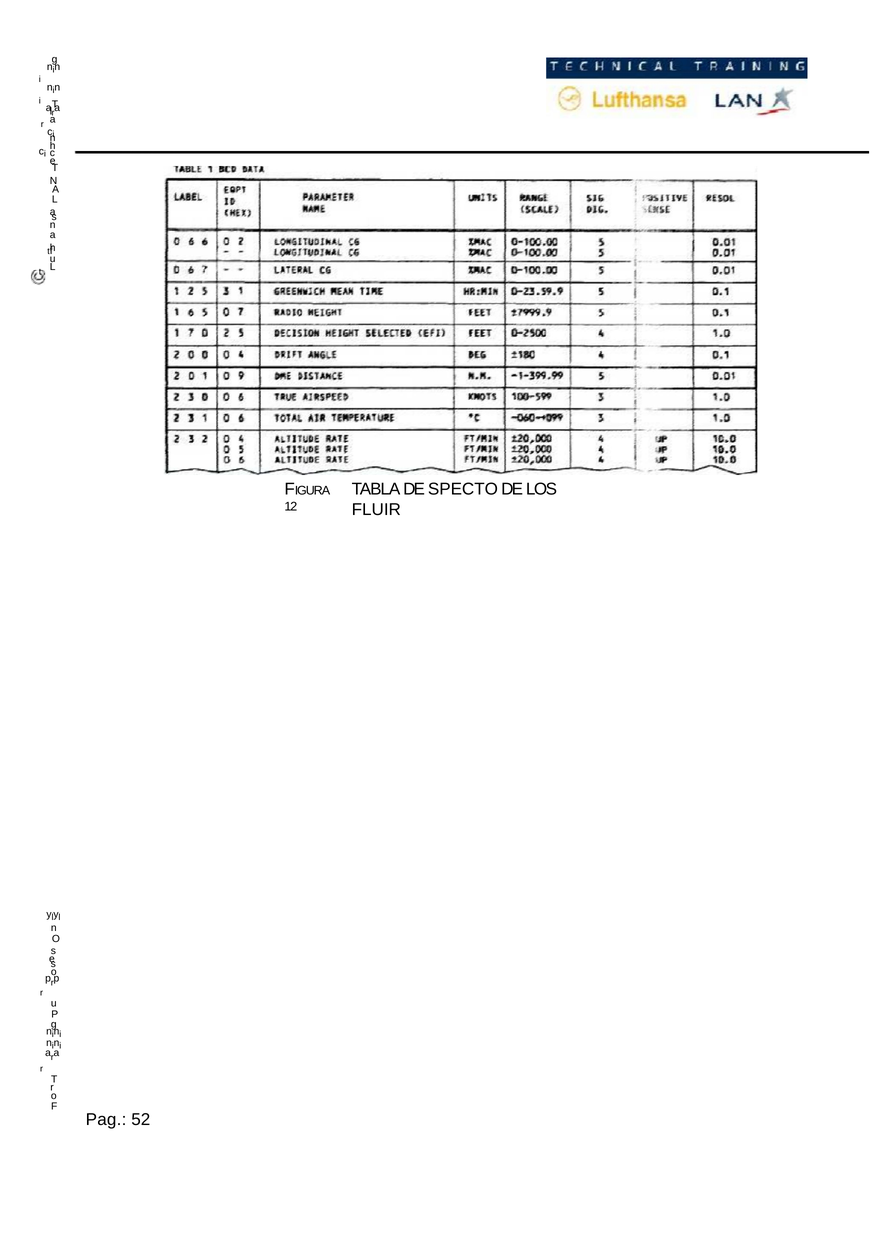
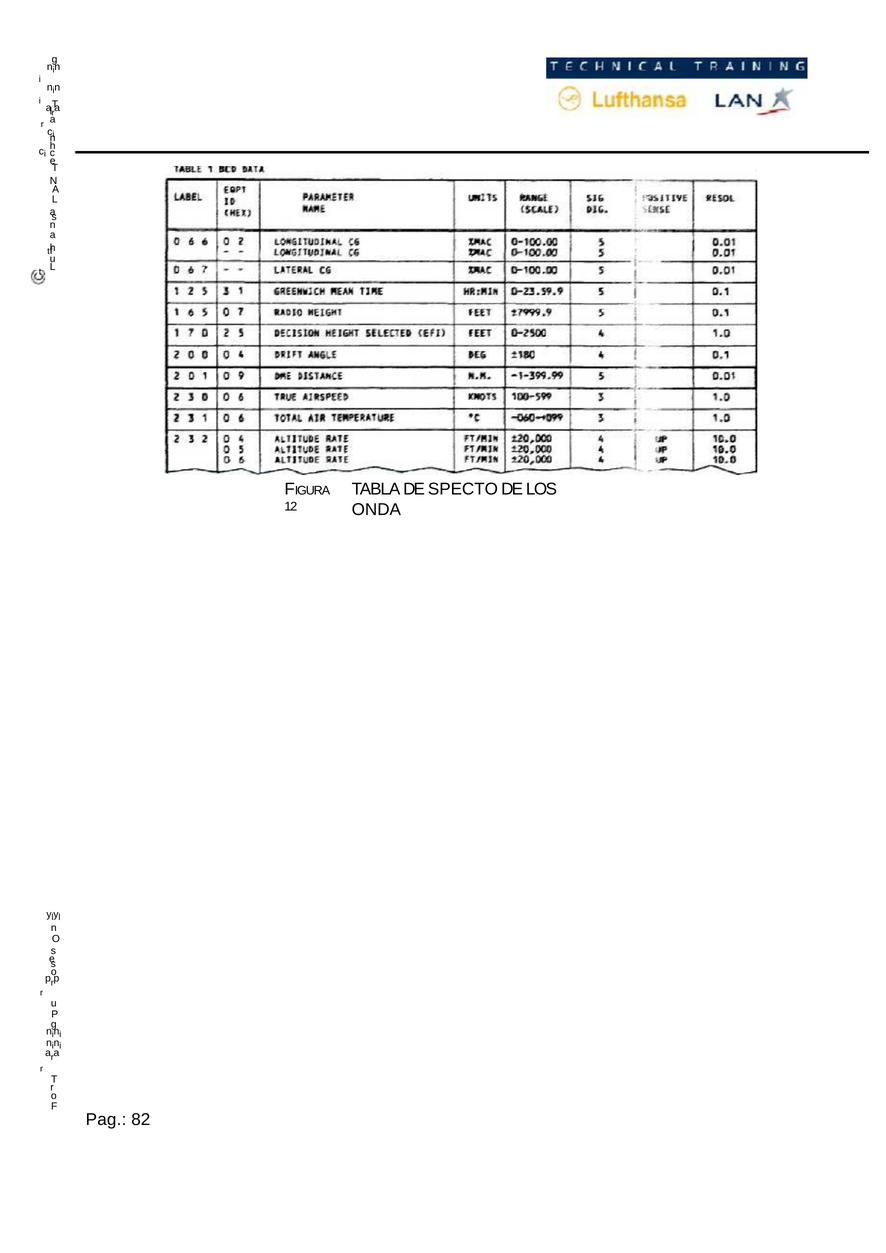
FLUIR: FLUIR -> ONDA
52: 52 -> 82
